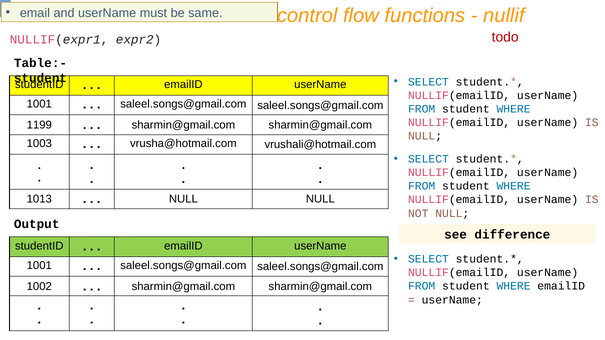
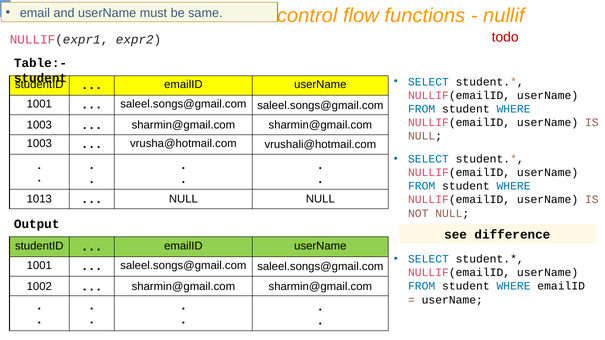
1199 at (39, 125): 1199 -> 1003
